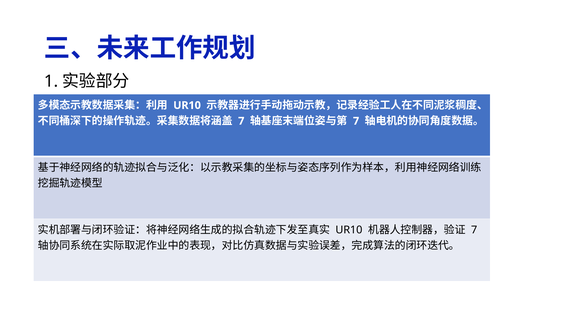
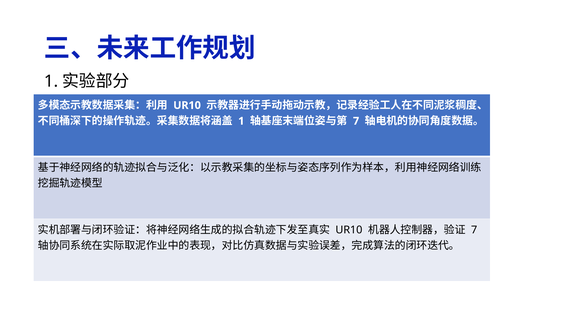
7 at (241, 121): 7 -> 1
